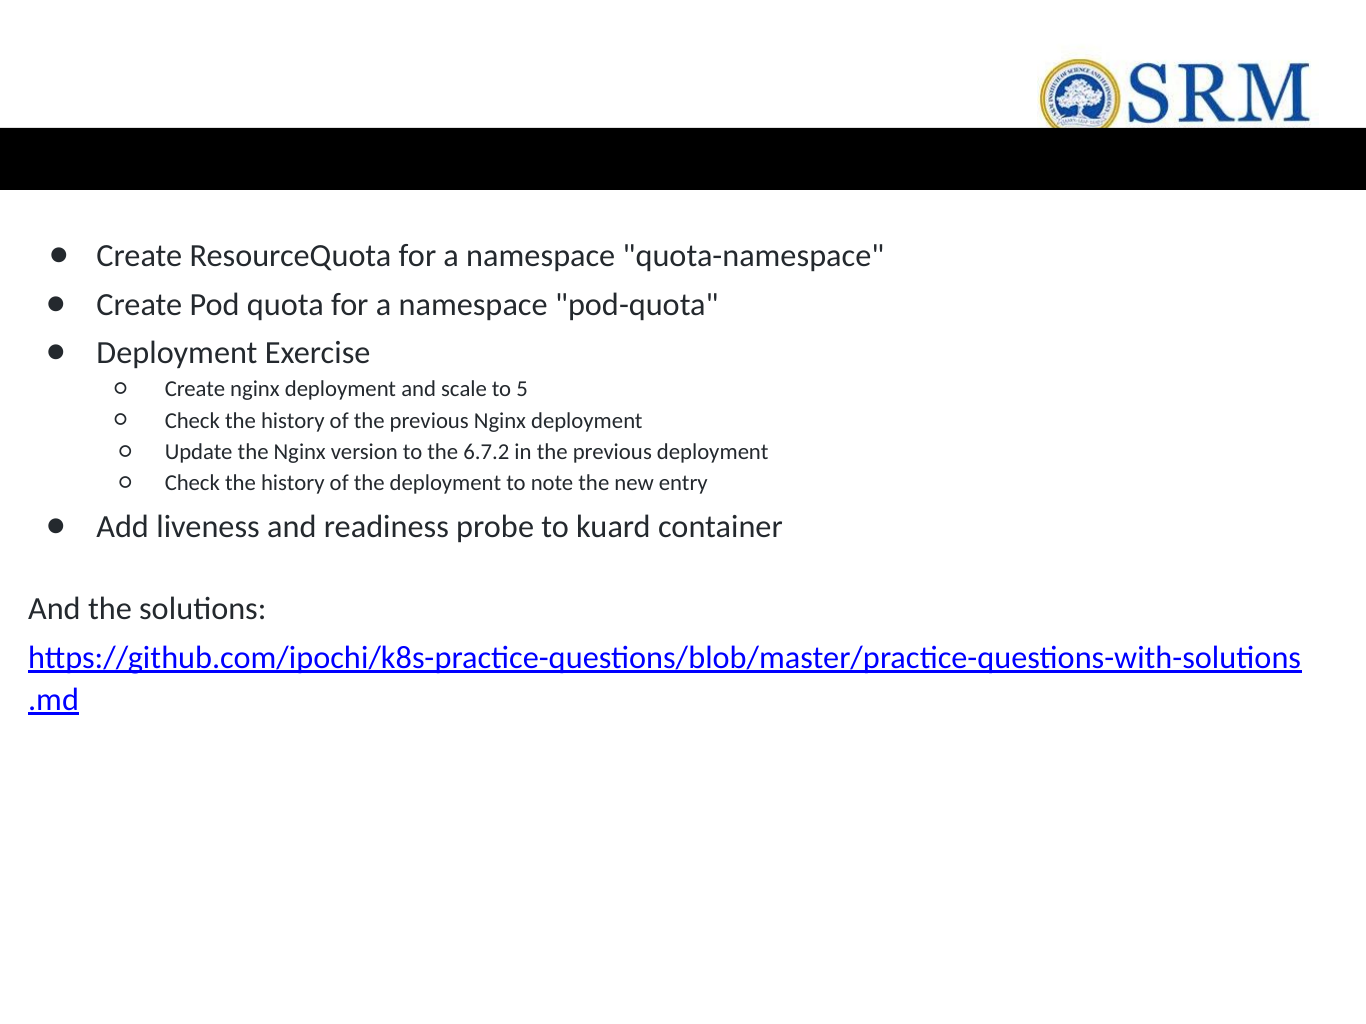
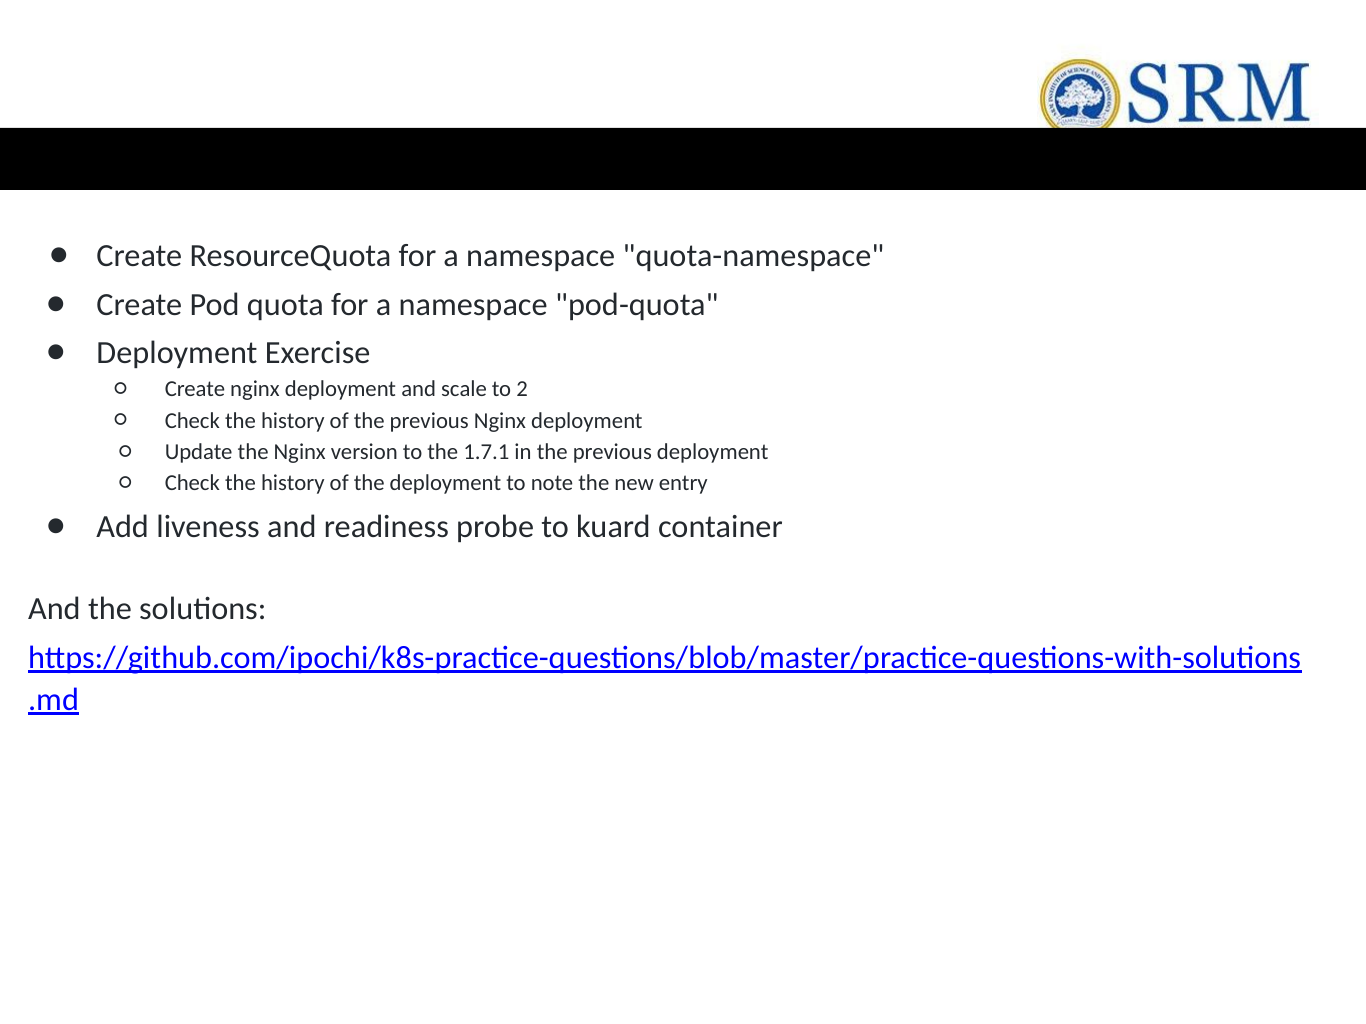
5: 5 -> 2
6.7.2: 6.7.2 -> 1.7.1
